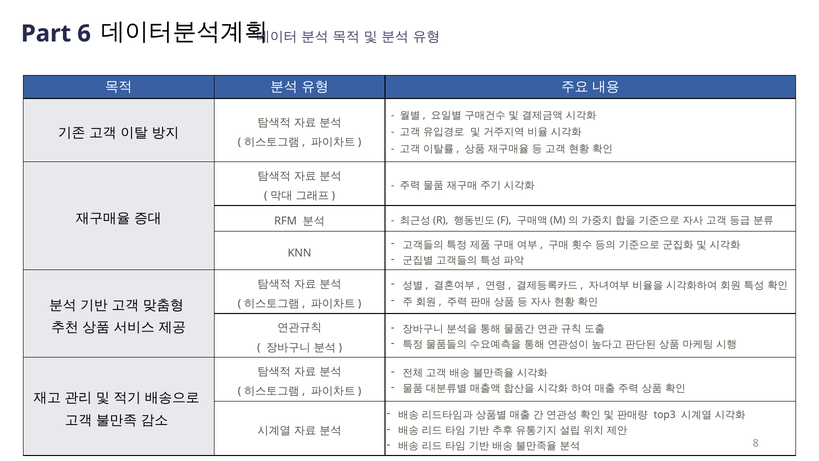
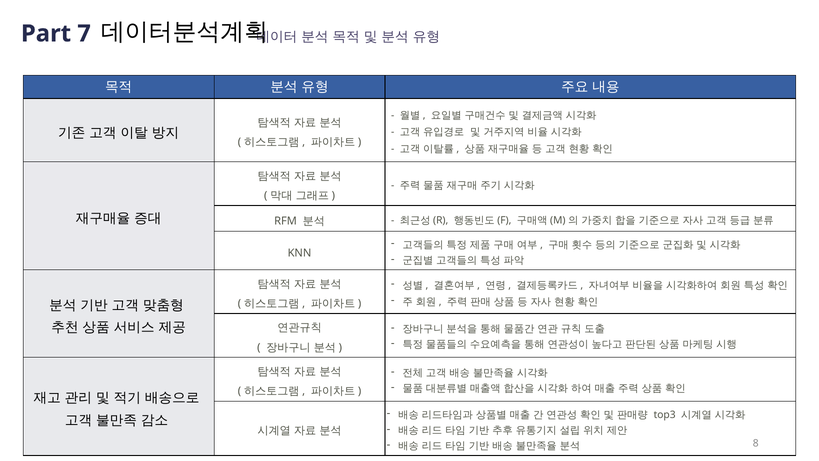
6: 6 -> 7
